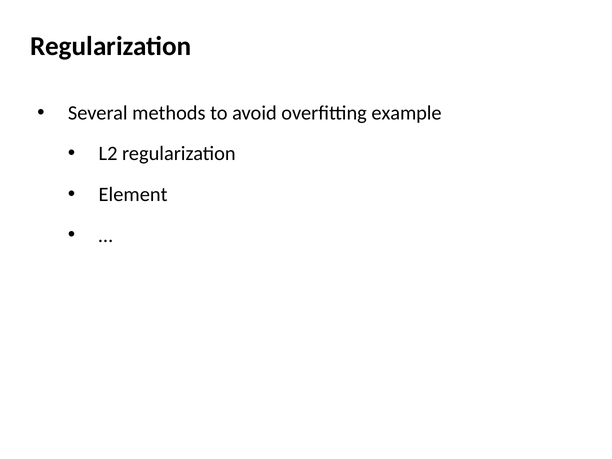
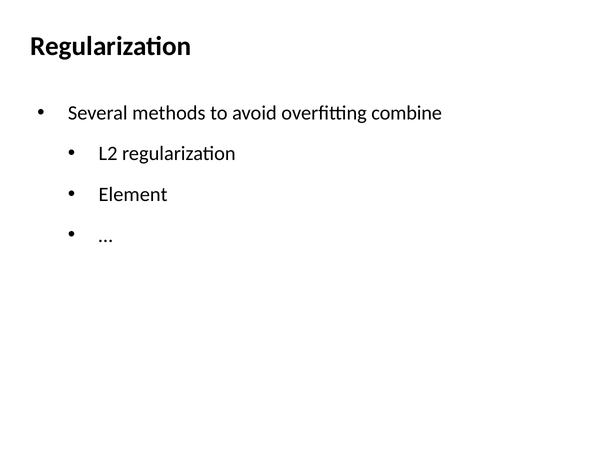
example: example -> combine
